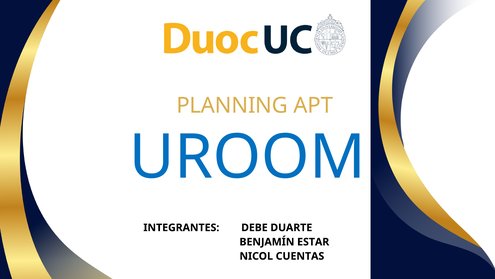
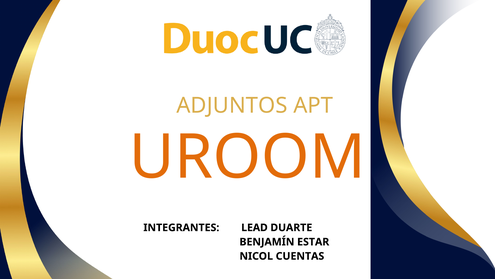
PLANNING: PLANNING -> ADJUNTOS
UROOM colour: blue -> orange
DEBE: DEBE -> LEAD
